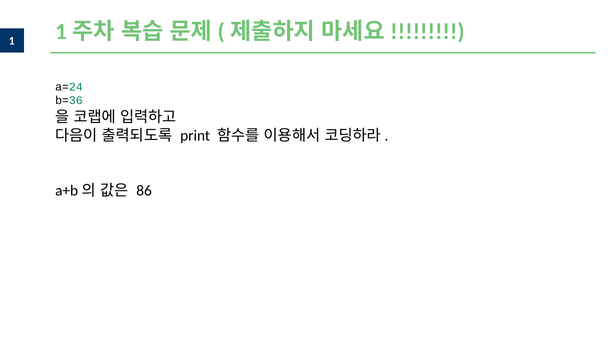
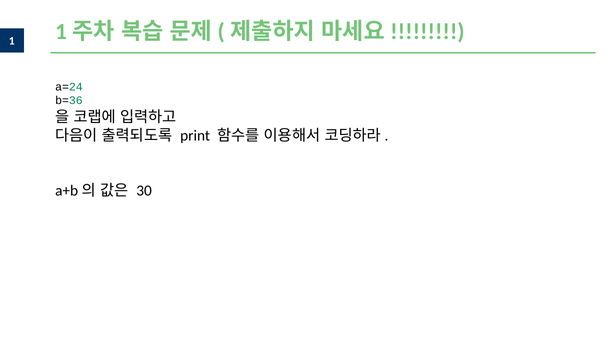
86: 86 -> 30
